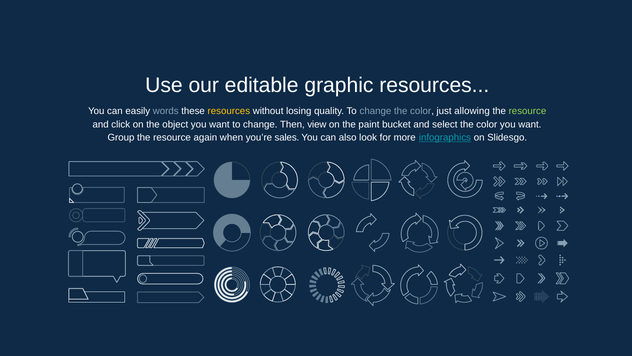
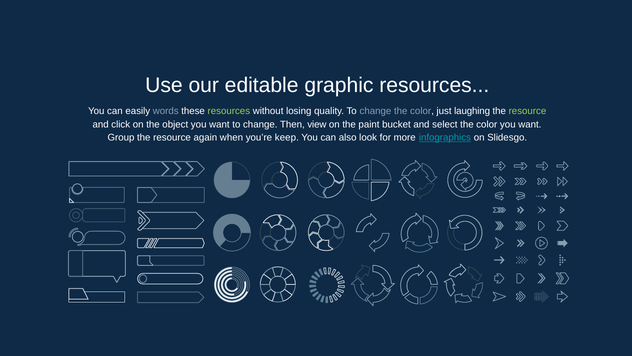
resources at (229, 111) colour: yellow -> light green
allowing: allowing -> laughing
sales: sales -> keep
